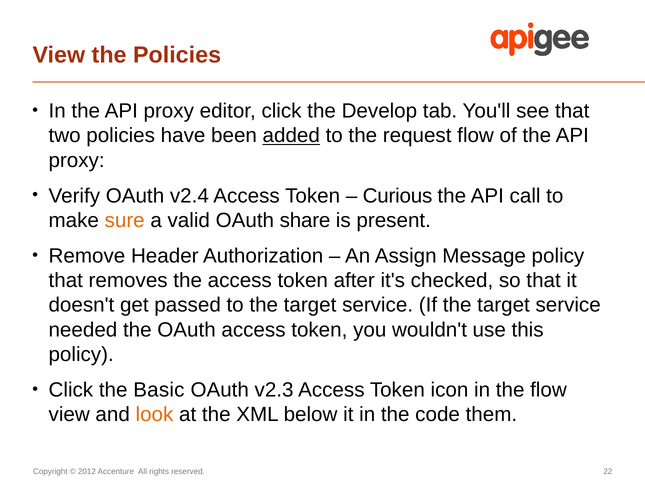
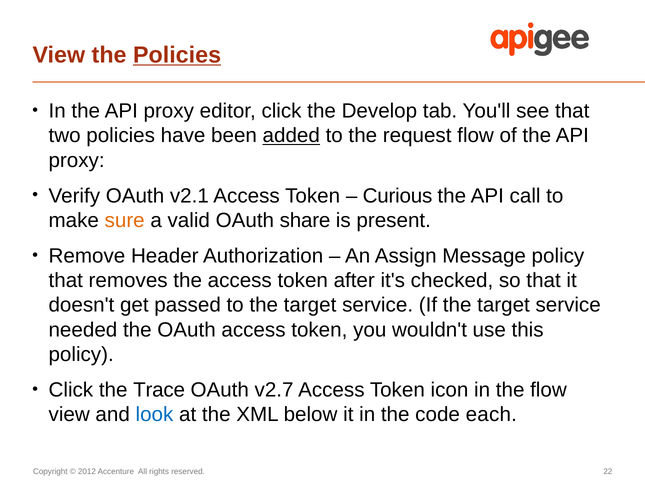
Policies at (177, 55) underline: none -> present
v2.4: v2.4 -> v2.1
Basic: Basic -> Trace
v2.3: v2.3 -> v2.7
look colour: orange -> blue
them: them -> each
